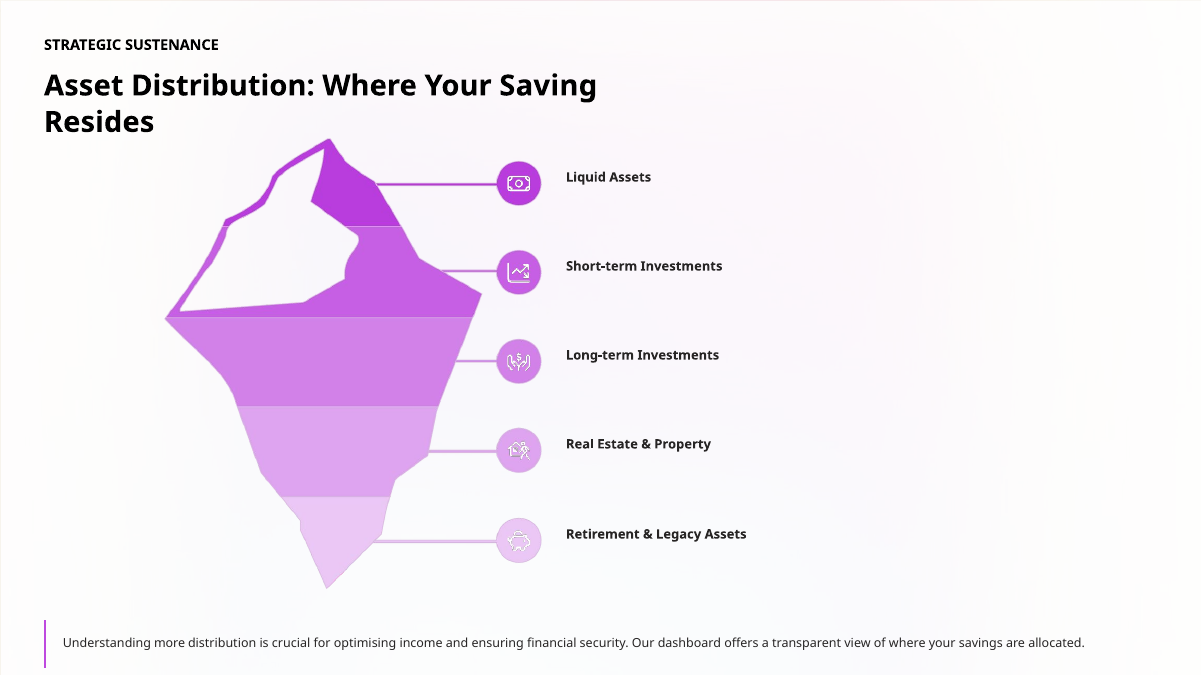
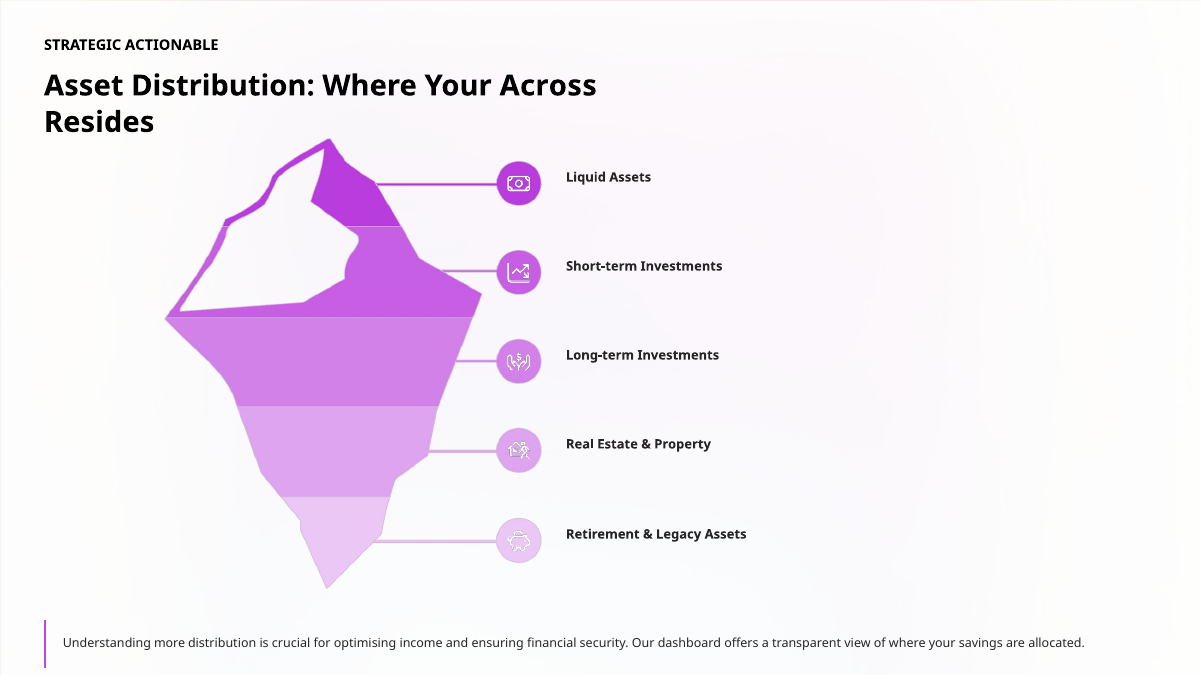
SUSTENANCE: SUSTENANCE -> ACTIONABLE
Saving: Saving -> Across
